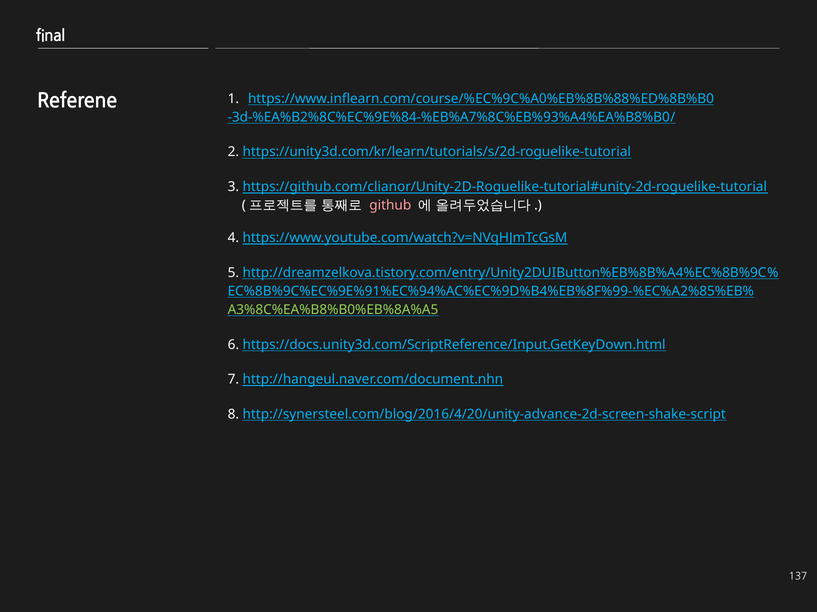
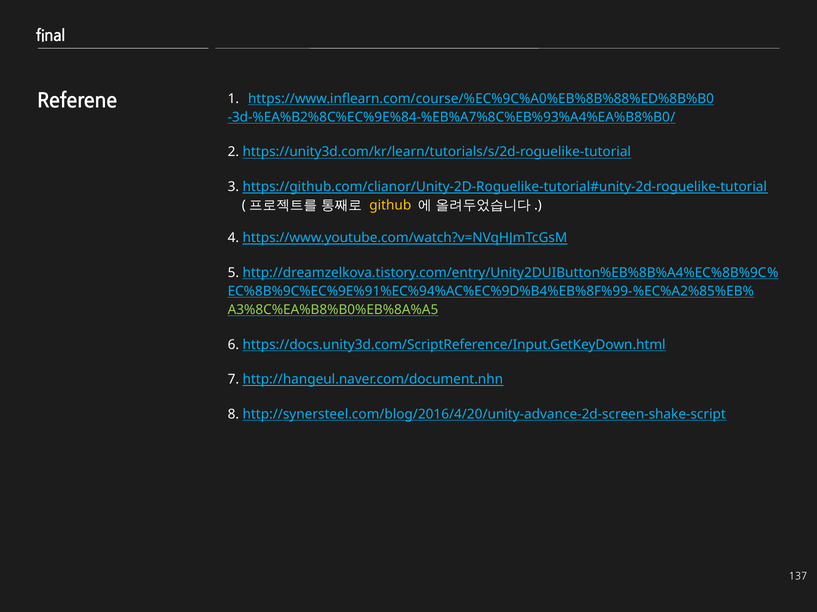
github colour: pink -> yellow
